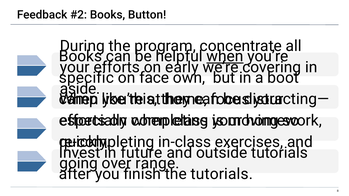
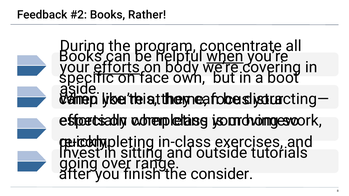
Button: Button -> Rather
efforts at (117, 67) underline: none -> present
early: early -> body
future: future -> sitting
the tutorials: tutorials -> consider
